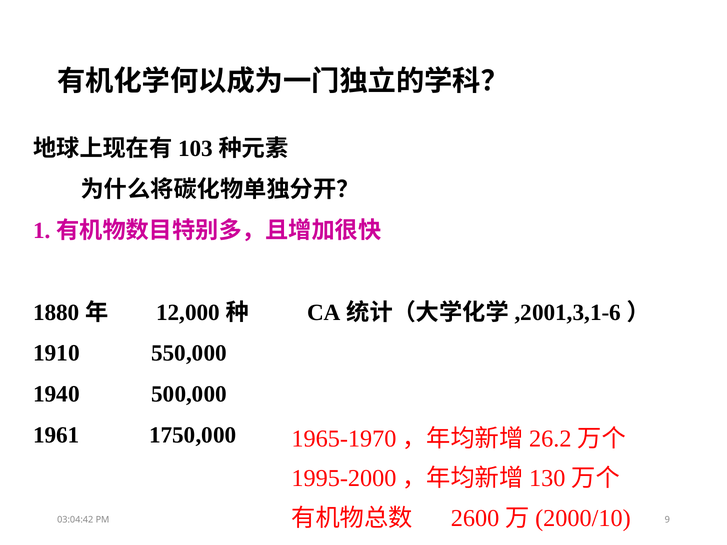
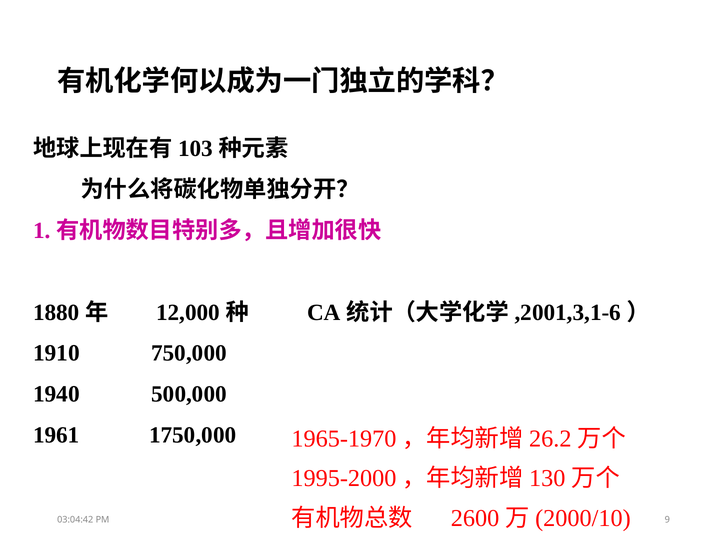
550,000: 550,000 -> 750,000
